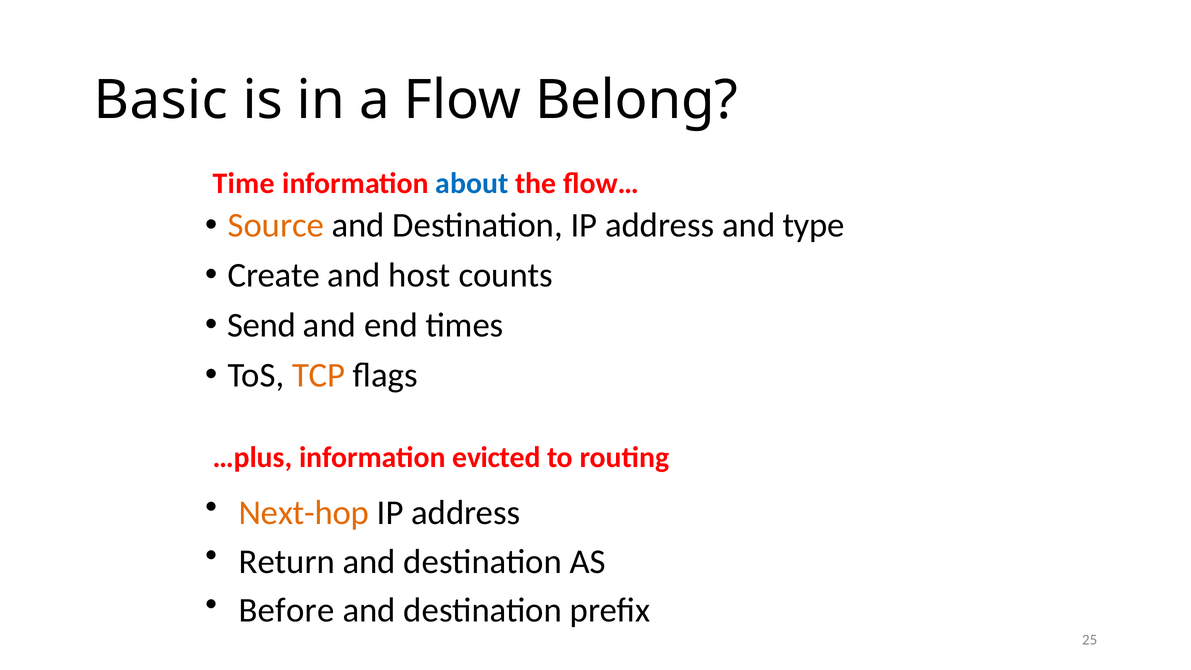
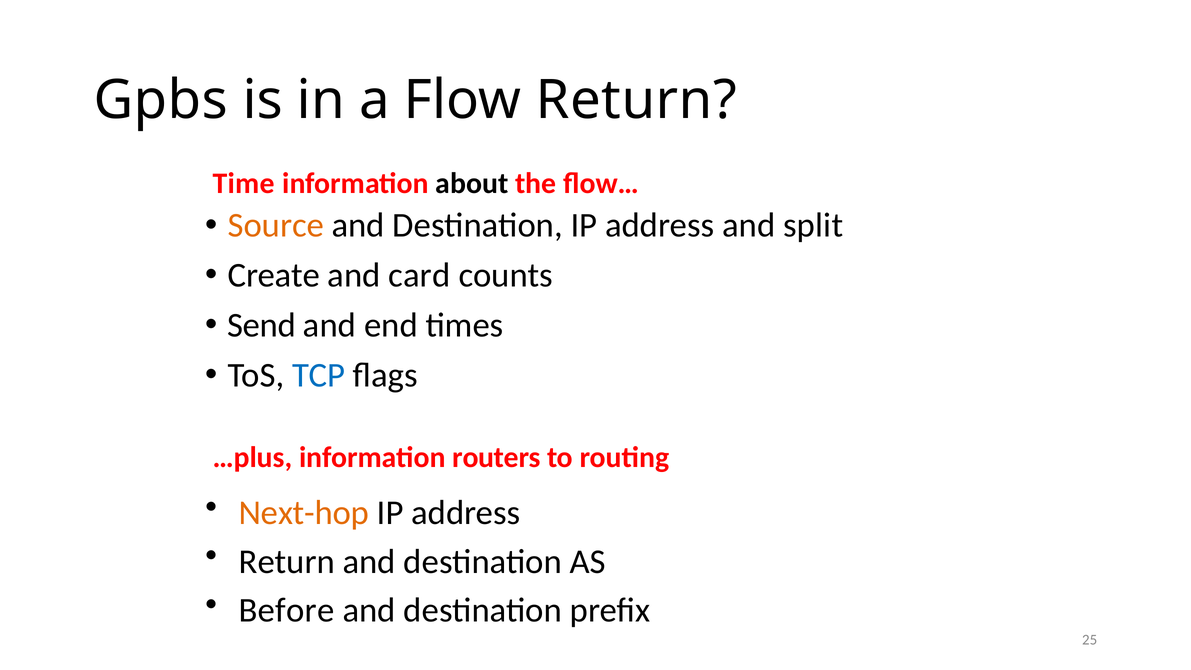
Basic: Basic -> Gpbs
Flow Belong: Belong -> Return
about colour: blue -> black
type: type -> split
host: host -> card
TCP colour: orange -> blue
evicted: evicted -> routers
